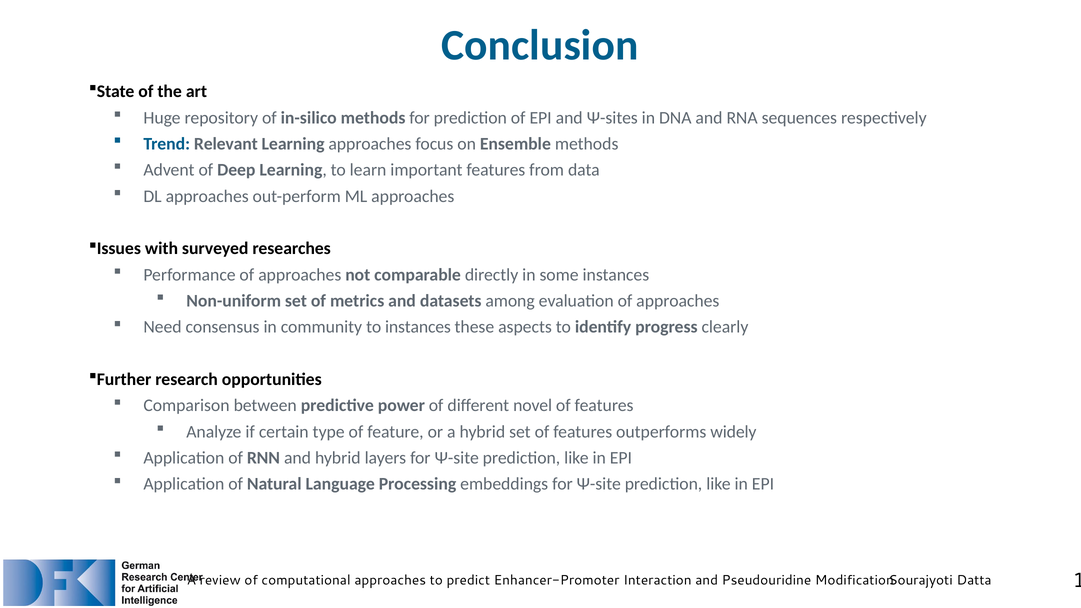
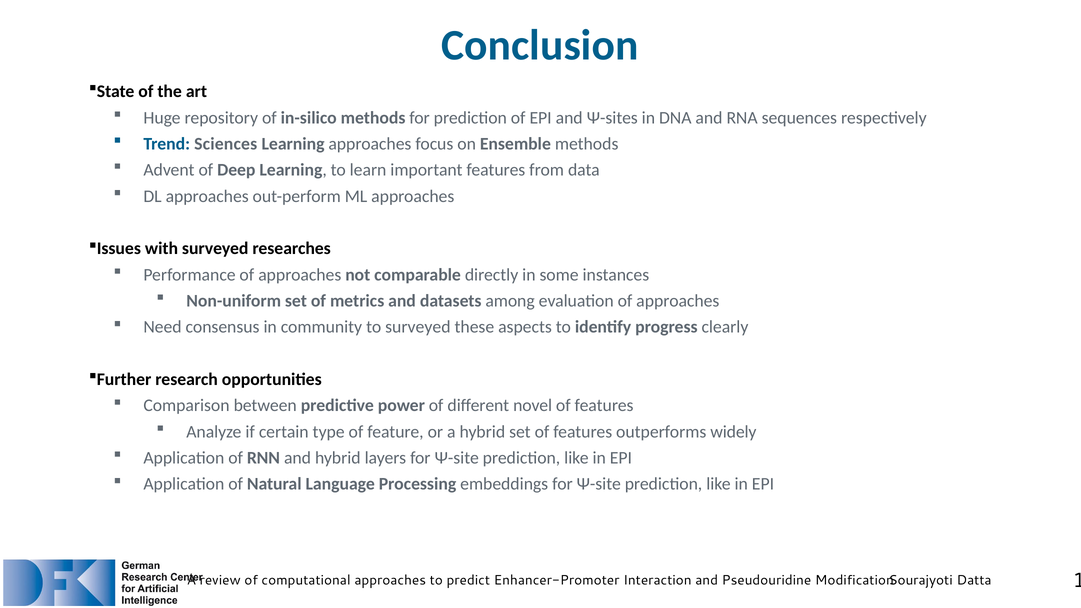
Relevant: Relevant -> Sciences
to instances: instances -> surveyed
